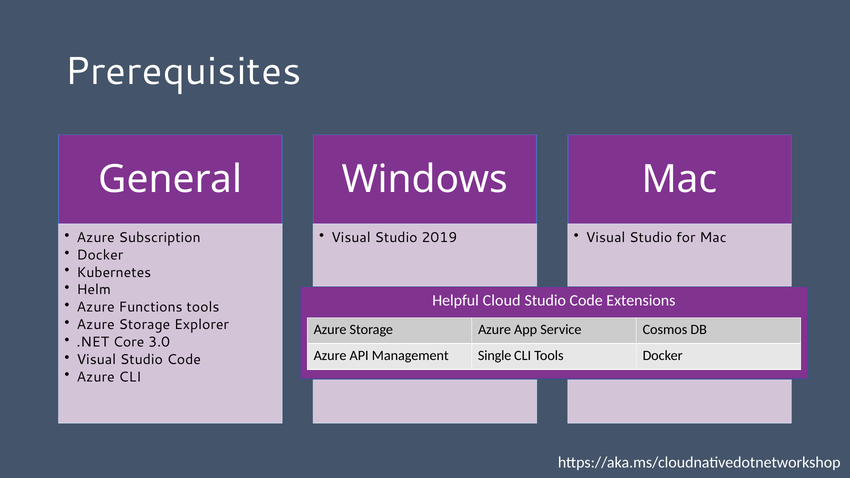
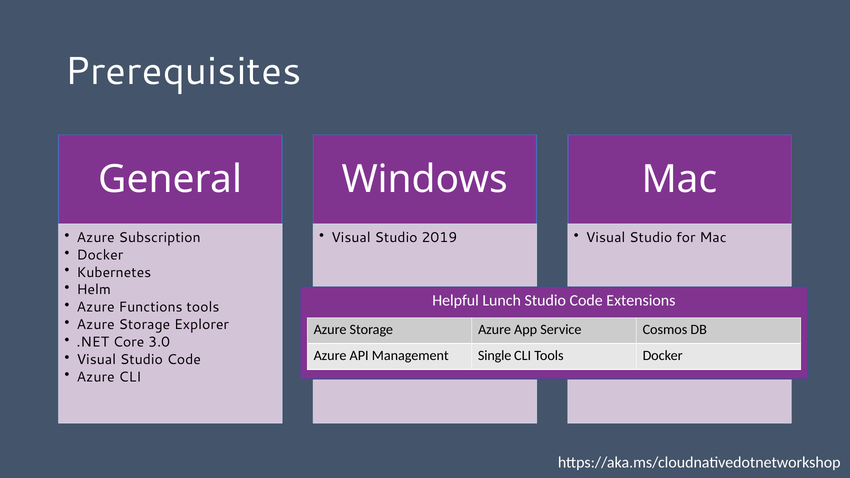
Cloud: Cloud -> Lunch
